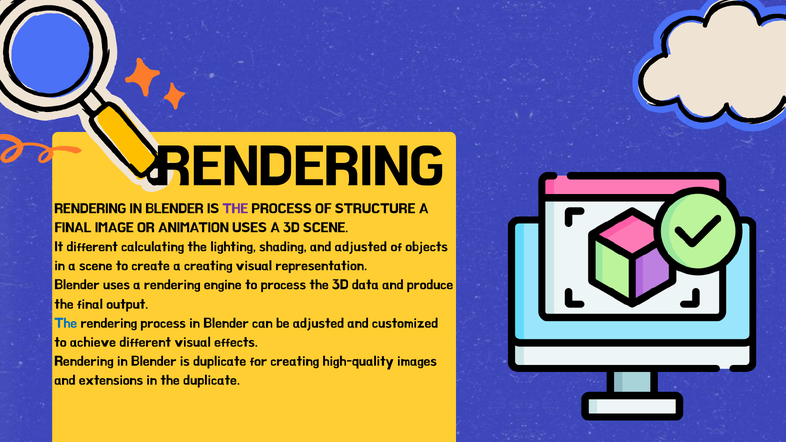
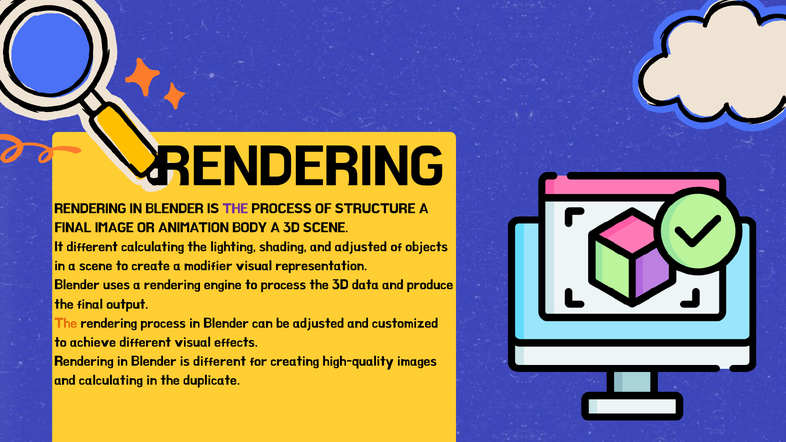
ANIMATION USES: USES -> BODY
a creating: creating -> modifier
The at (66, 323) colour: blue -> orange
is duplicate: duplicate -> different
and extensions: extensions -> calculating
